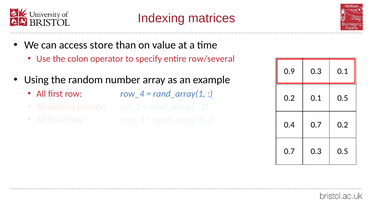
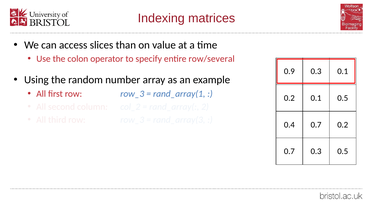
store: store -> slices
first row row_4: row_4 -> row_3
